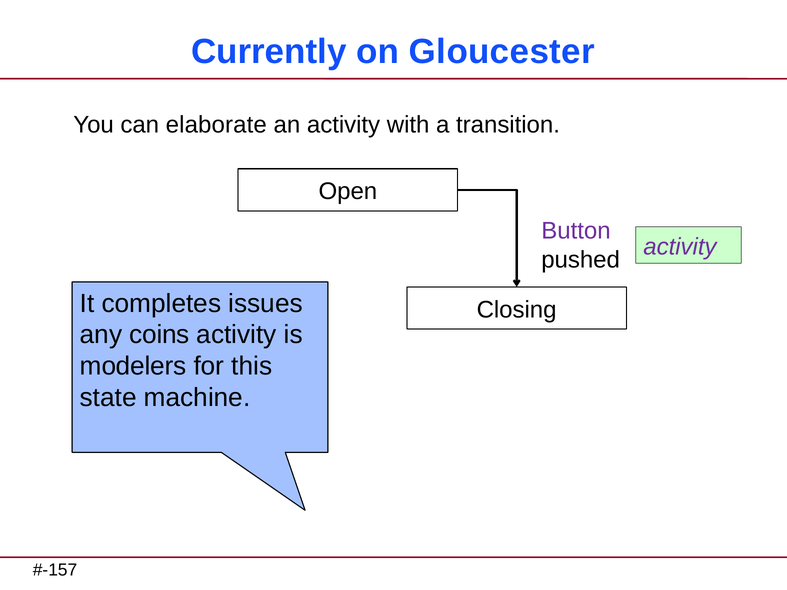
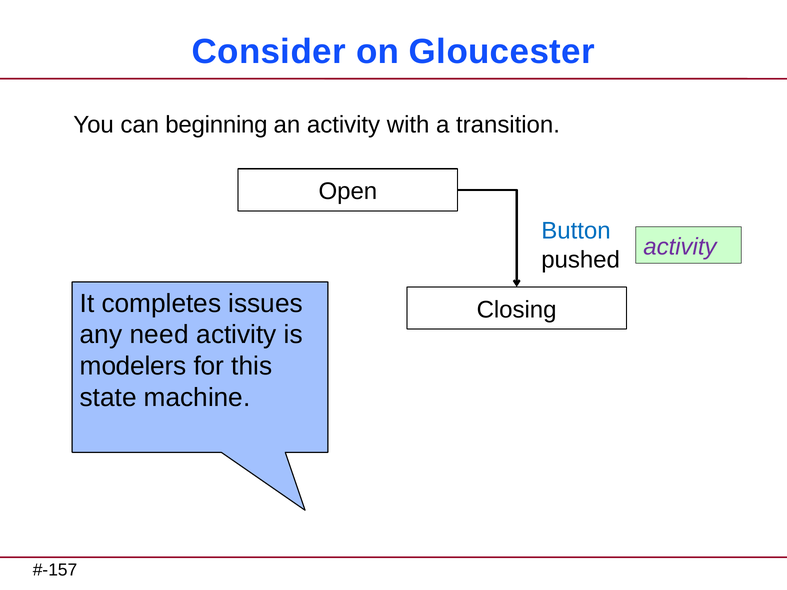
Currently: Currently -> Consider
elaborate: elaborate -> beginning
Button colour: purple -> blue
coins: coins -> need
